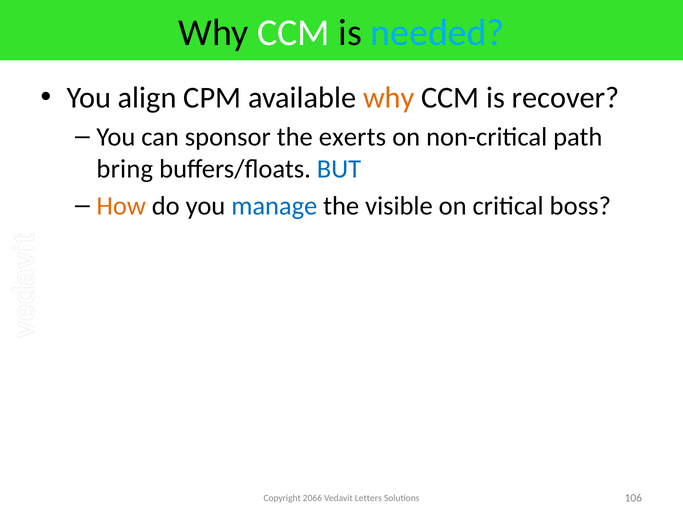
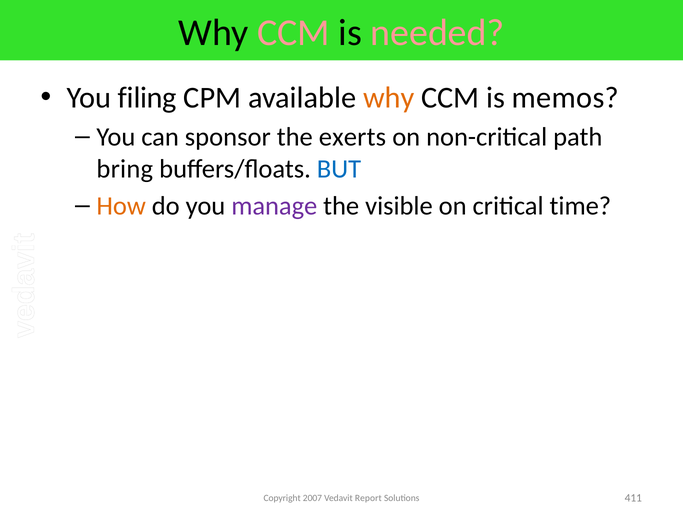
CCM at (293, 33) colour: white -> pink
needed colour: light blue -> pink
align: align -> filing
recover: recover -> memos
manage colour: blue -> purple
boss: boss -> time
2066: 2066 -> 2007
Letters: Letters -> Report
106: 106 -> 411
